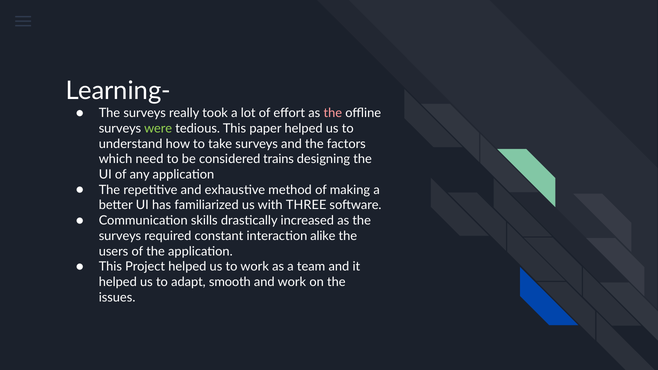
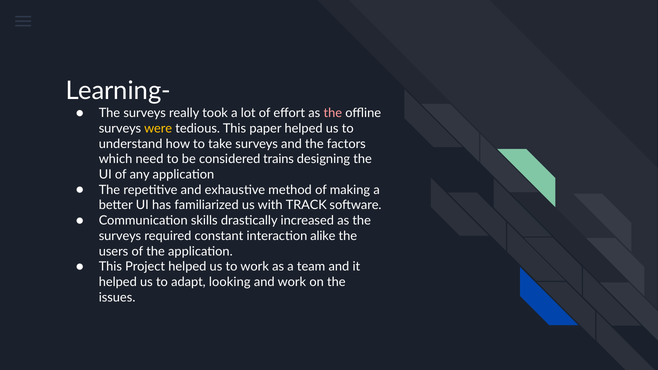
were colour: light green -> yellow
THREE: THREE -> TRACK
smooth: smooth -> looking
